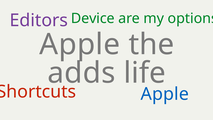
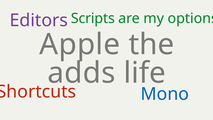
Device: Device -> Scripts
Apple at (165, 94): Apple -> Mono
